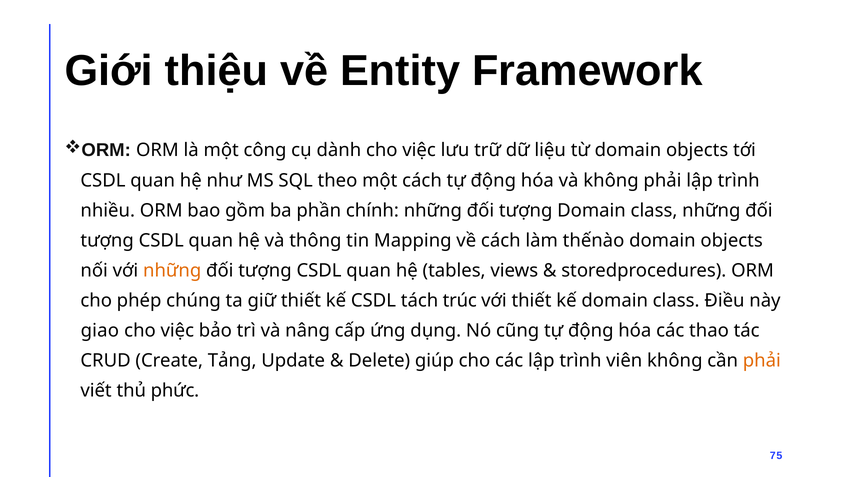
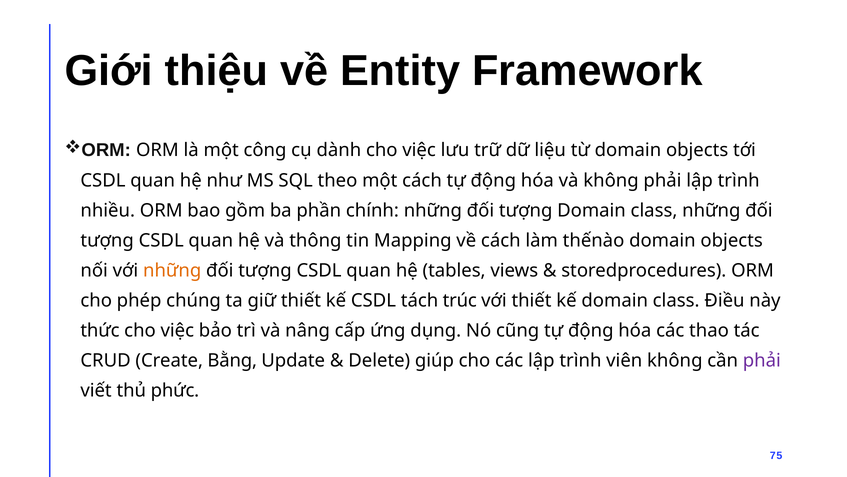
giao: giao -> thức
Tảng: Tảng -> Bằng
phải at (762, 360) colour: orange -> purple
